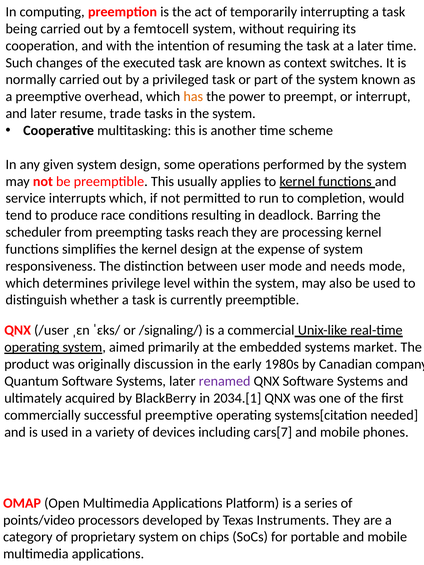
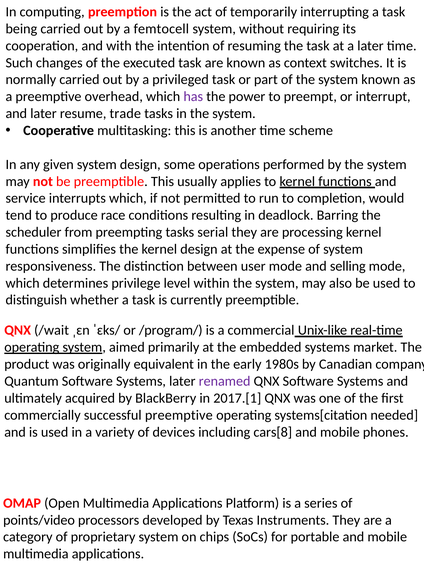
has colour: orange -> purple
reach: reach -> serial
needs: needs -> selling
/user: /user -> /wait
/signaling/: /signaling/ -> /program/
discussion: discussion -> equivalent
2034.[1: 2034.[1 -> 2017.[1
cars[7: cars[7 -> cars[8
